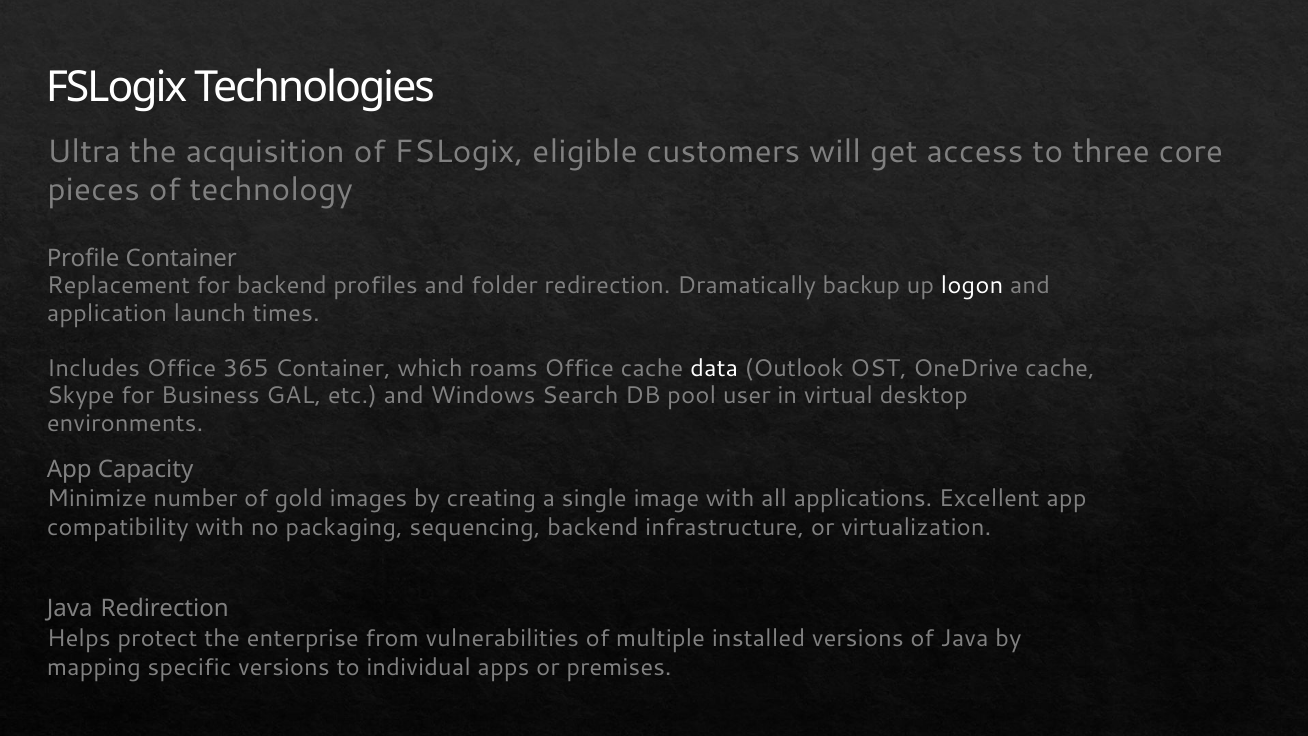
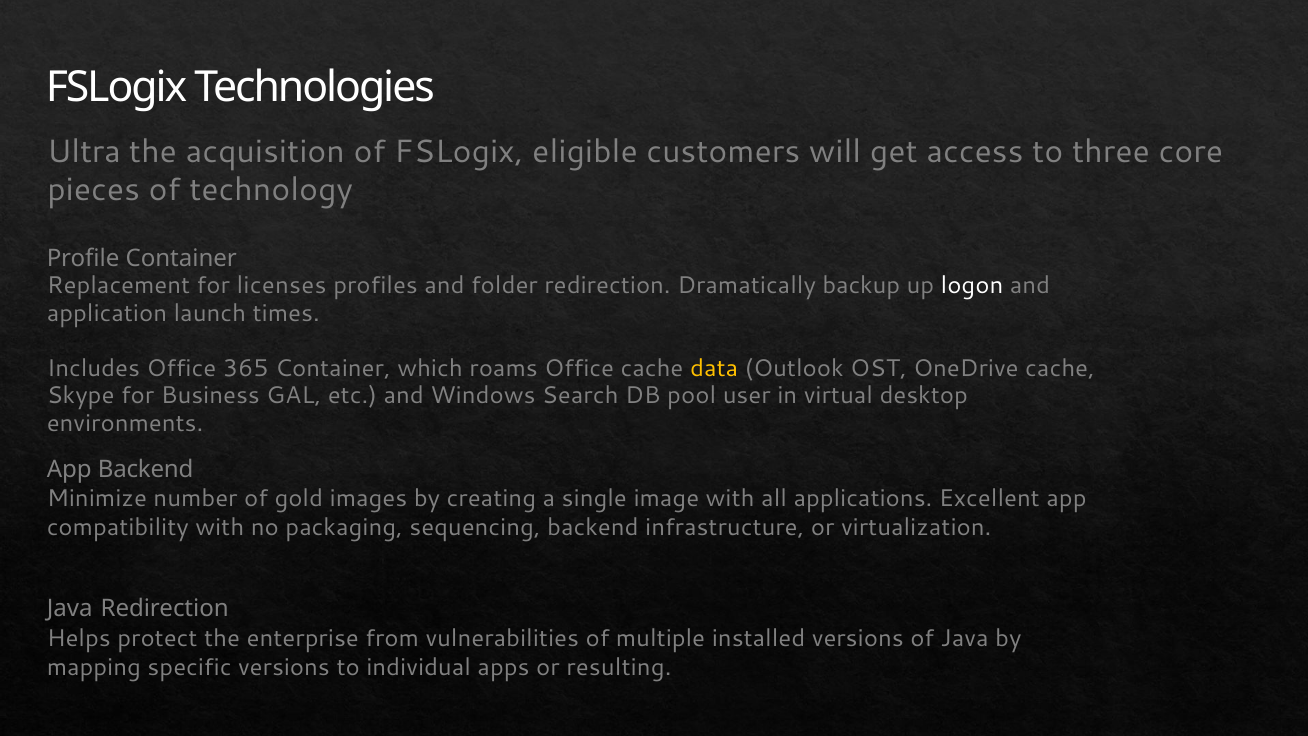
for backend: backend -> licenses
data colour: white -> yellow
App Capacity: Capacity -> Backend
premises: premises -> resulting
